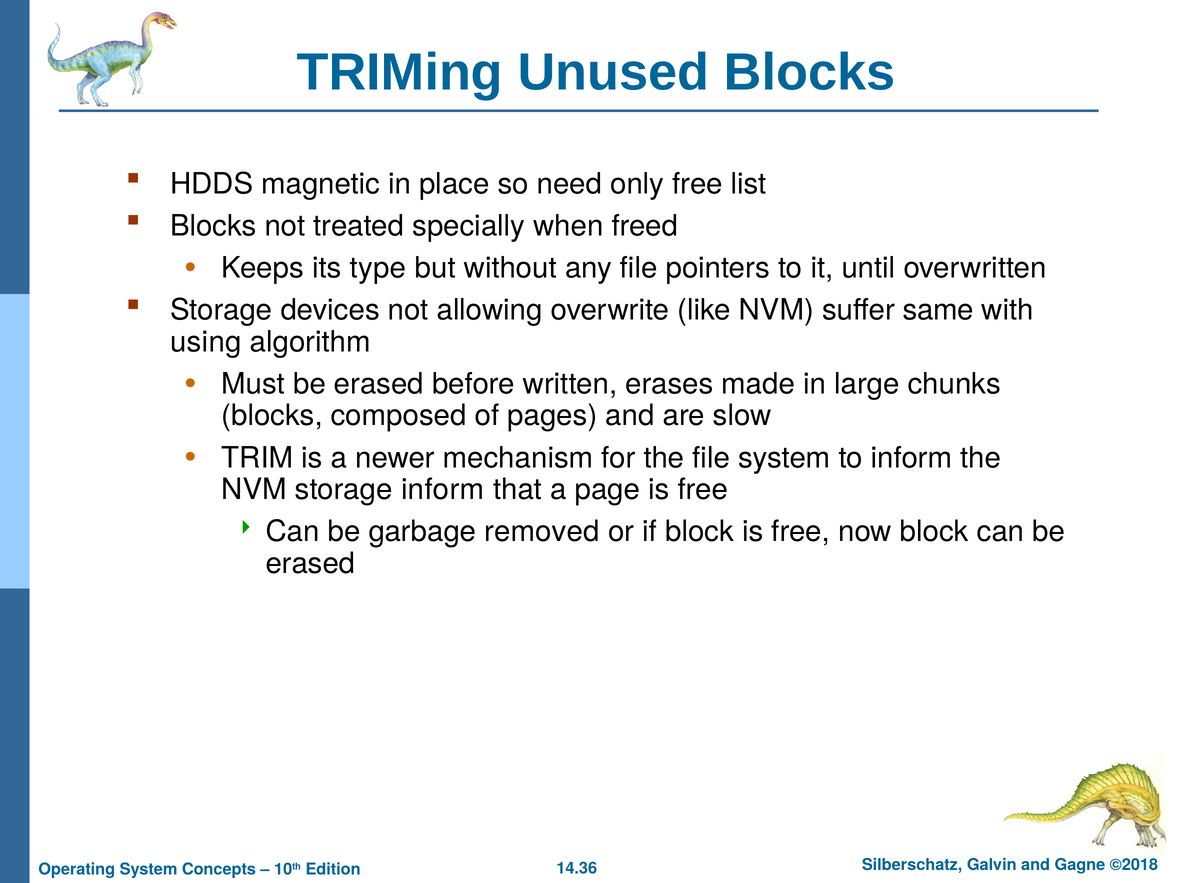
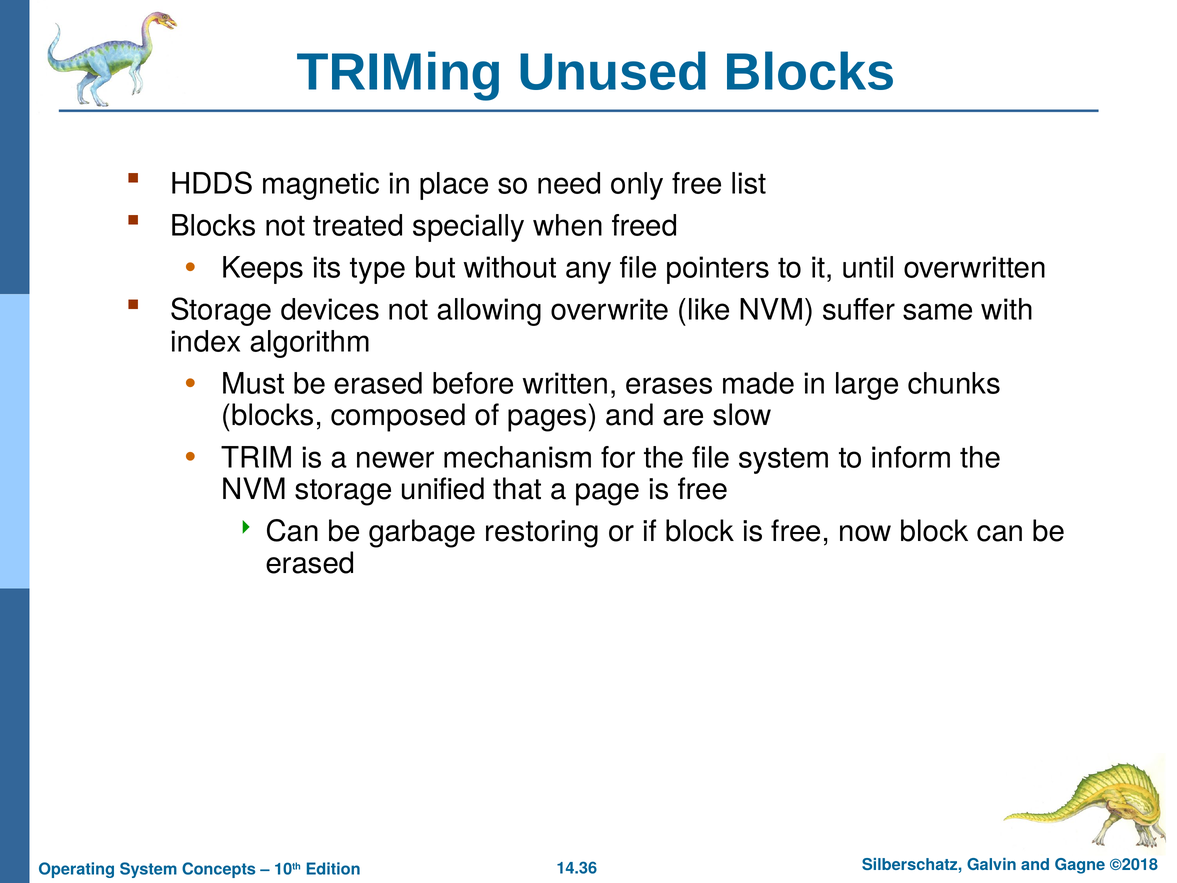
using: using -> index
storage inform: inform -> unified
removed: removed -> restoring
